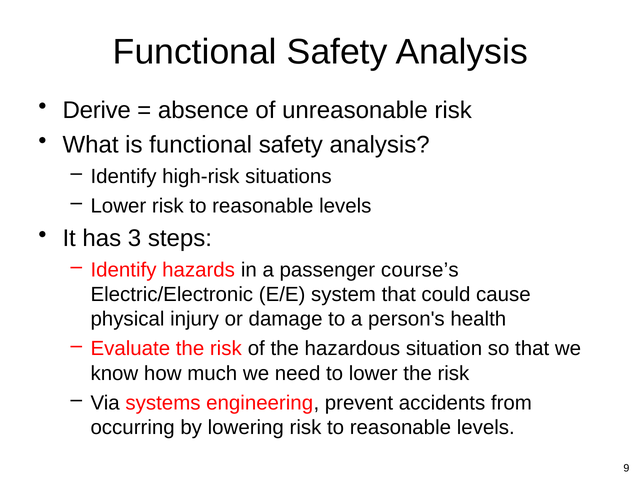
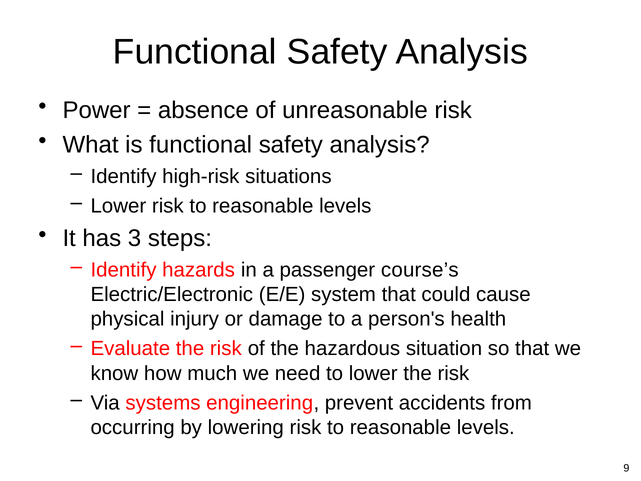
Derive: Derive -> Power
